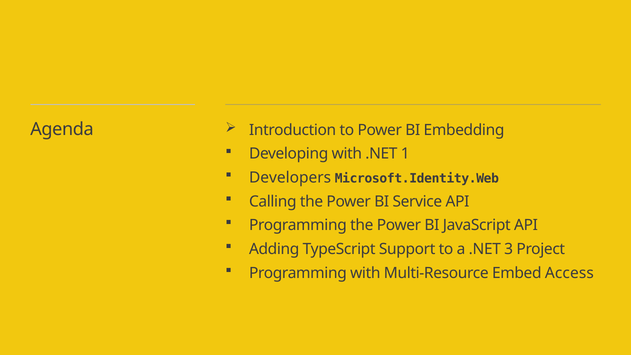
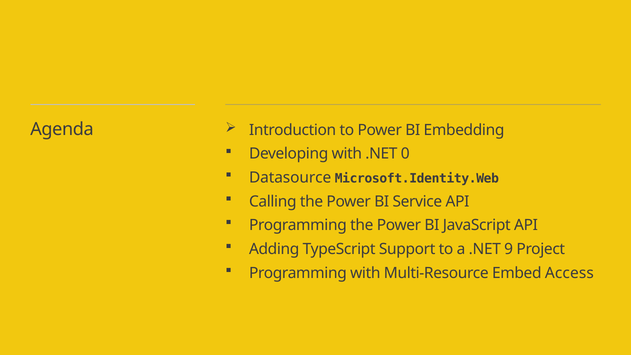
1: 1 -> 0
Developers: Developers -> Datasource
3: 3 -> 9
